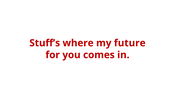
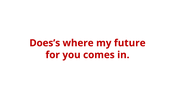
Stuff’s: Stuff’s -> Does’s
